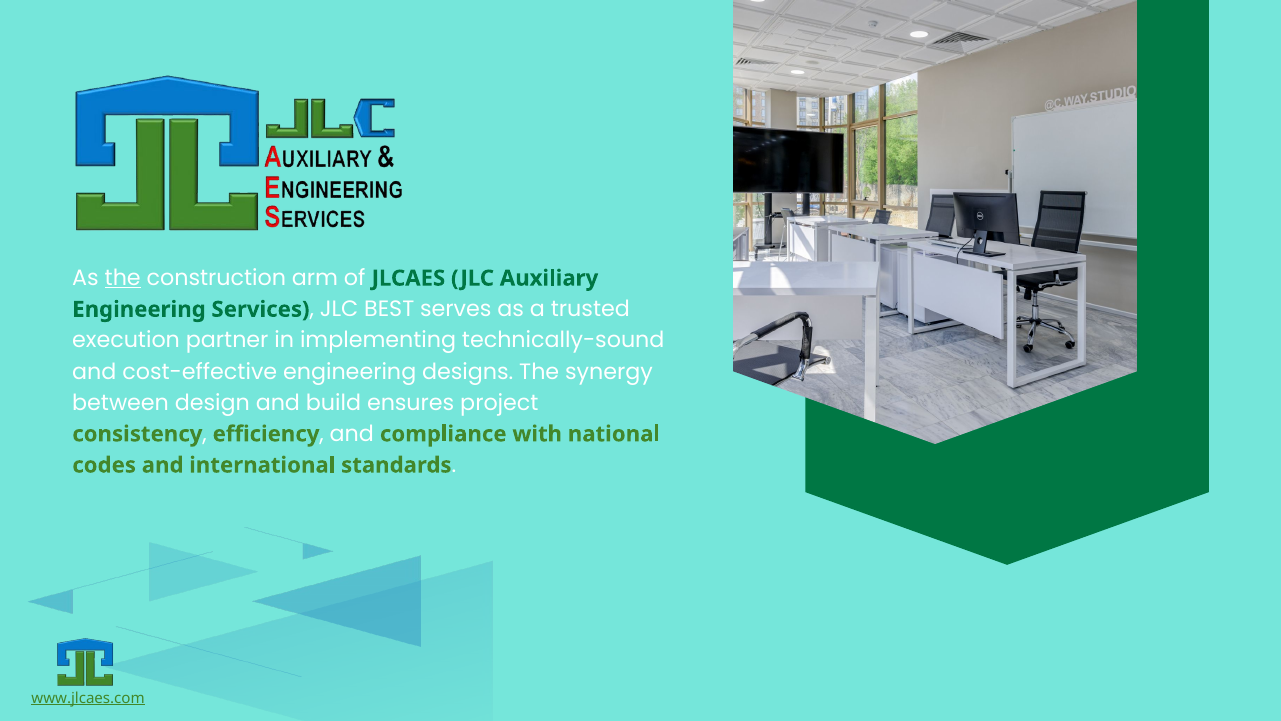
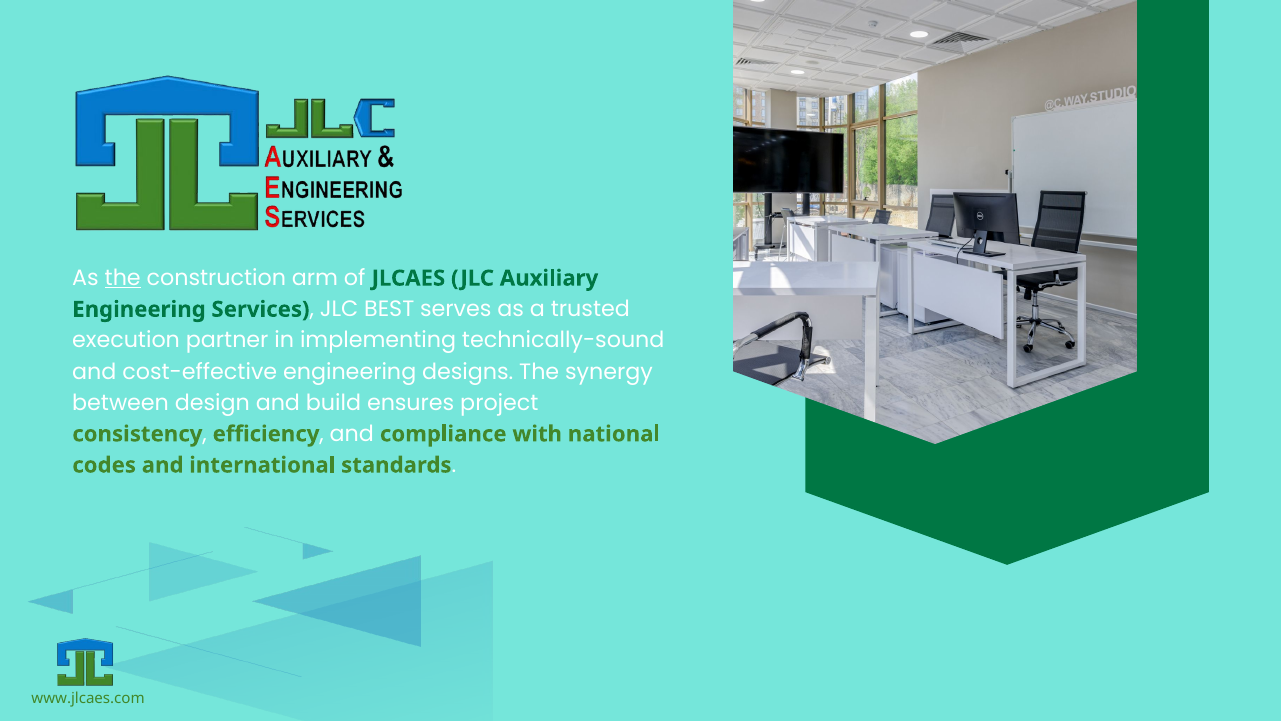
www.jlcaes.com underline: present -> none
